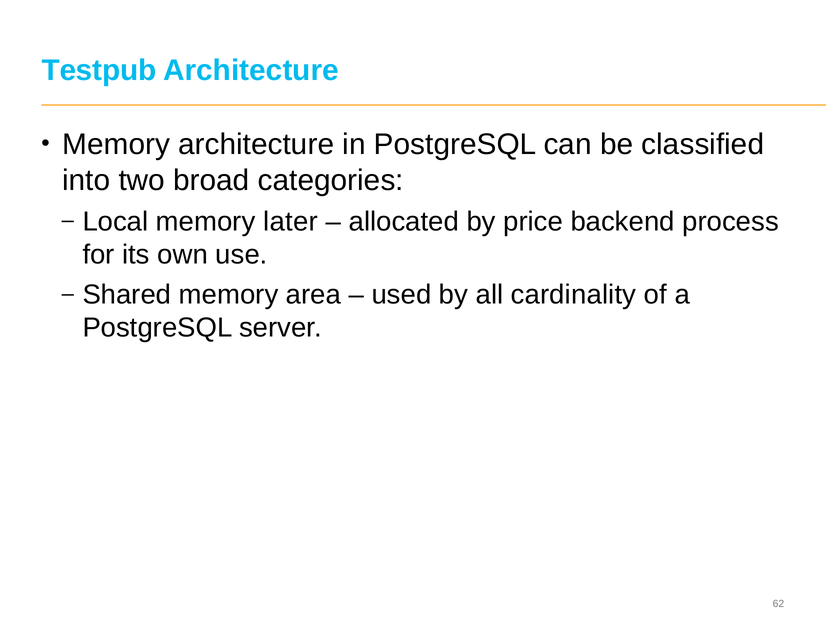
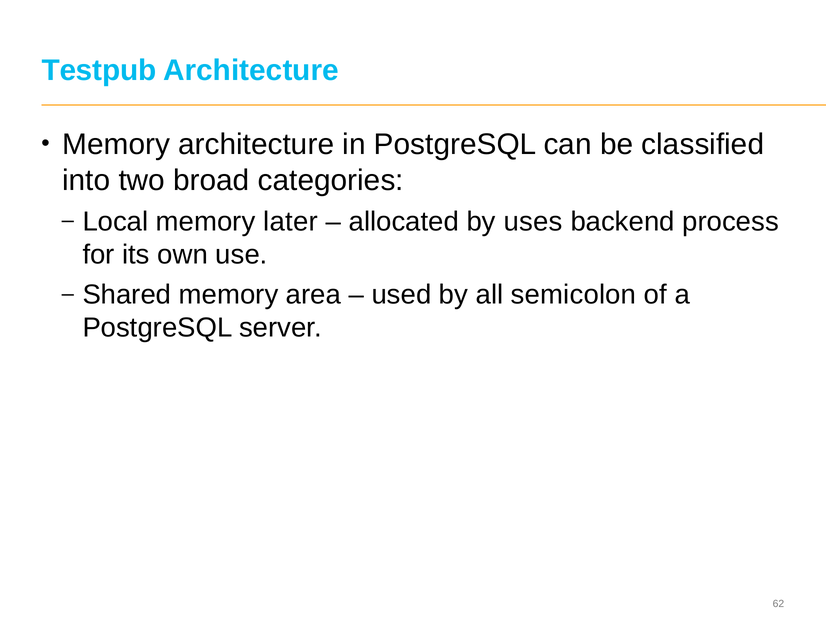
price: price -> uses
cardinality: cardinality -> semicolon
